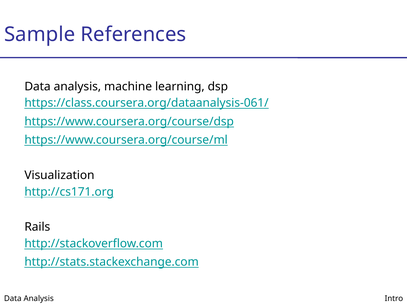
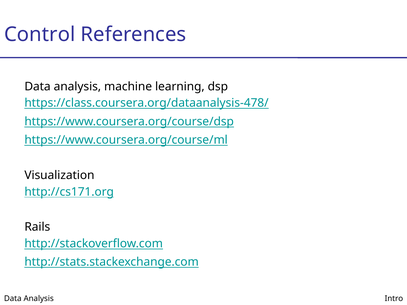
Sample: Sample -> Control
https://class.coursera.org/dataanalysis-061/: https://class.coursera.org/dataanalysis-061/ -> https://class.coursera.org/dataanalysis-478/
